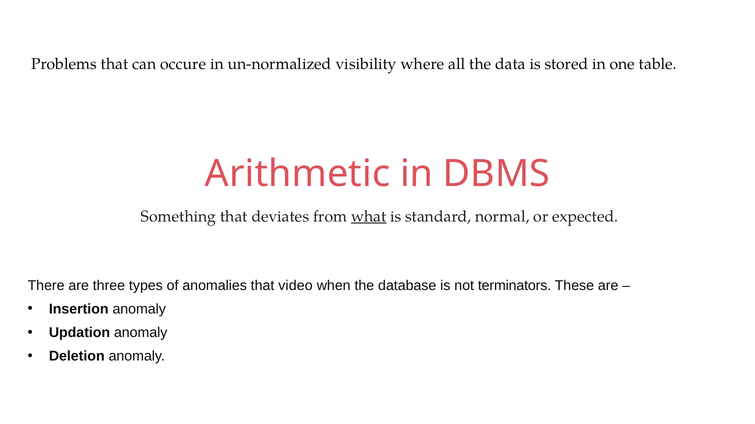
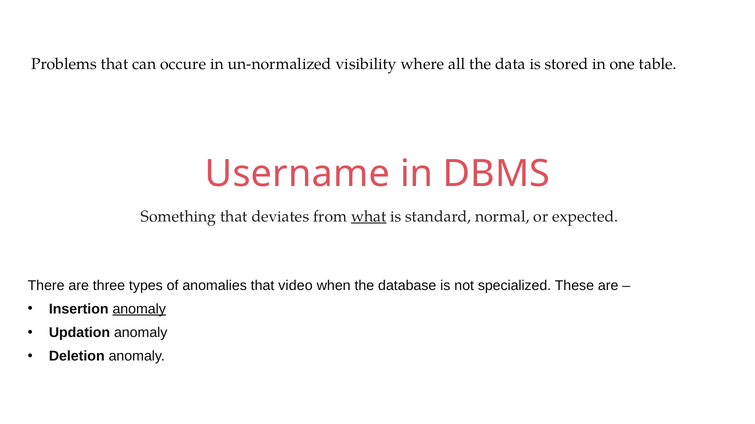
Arithmetic: Arithmetic -> Username
terminators: terminators -> specialized
anomaly at (139, 310) underline: none -> present
